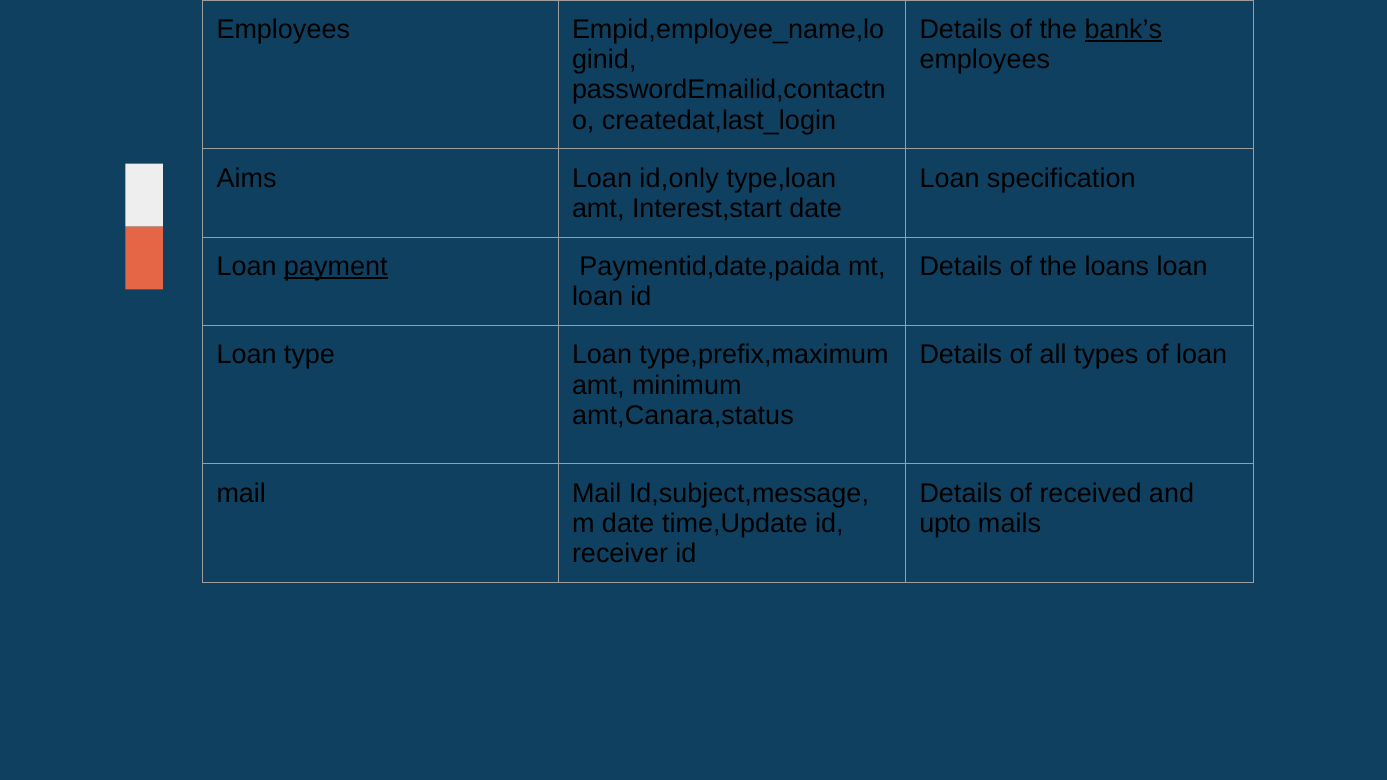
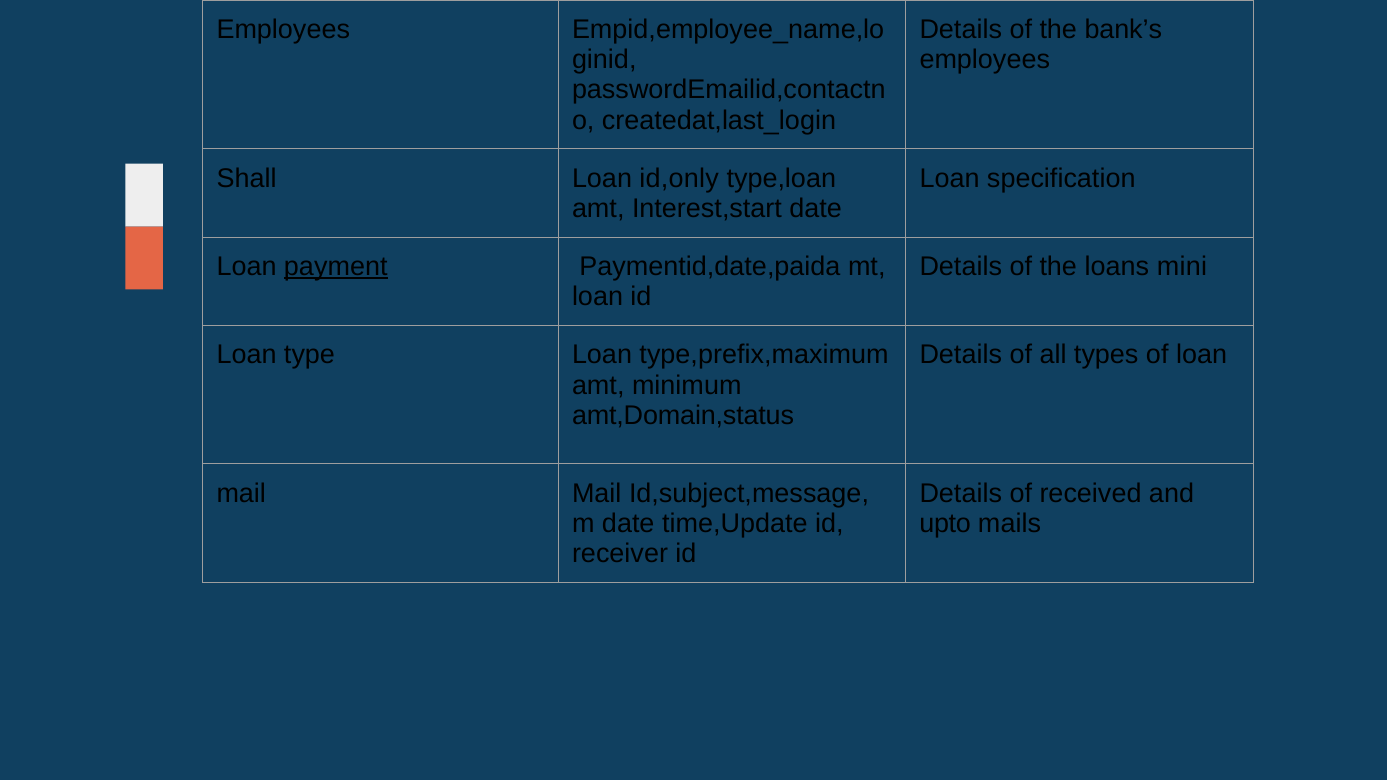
bank’s underline: present -> none
Aims: Aims -> Shall
loans loan: loan -> mini
amt,Canara,status: amt,Canara,status -> amt,Domain,status
